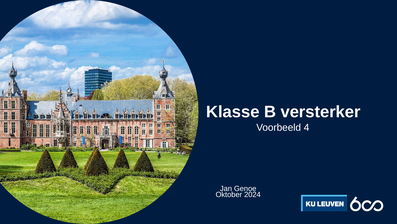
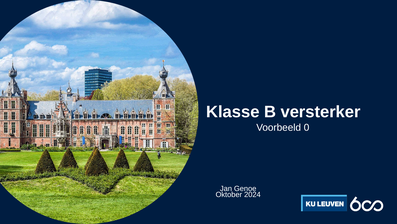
4: 4 -> 0
